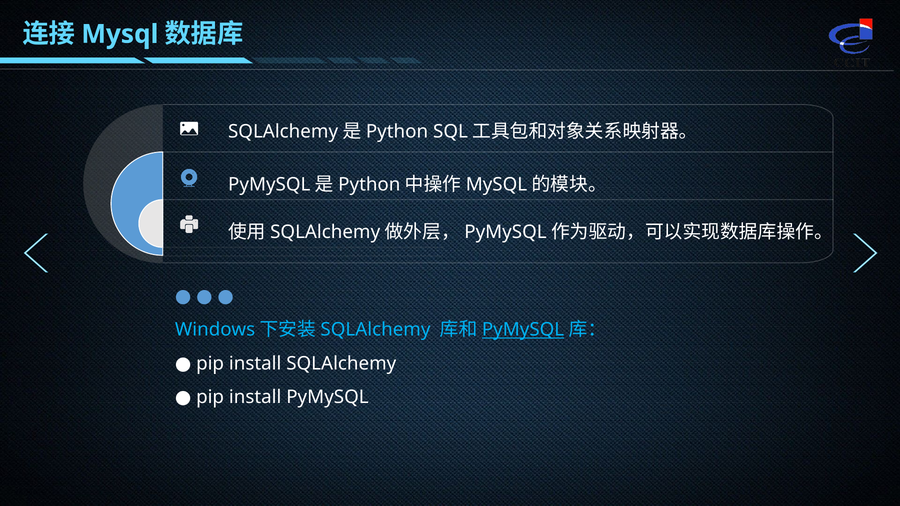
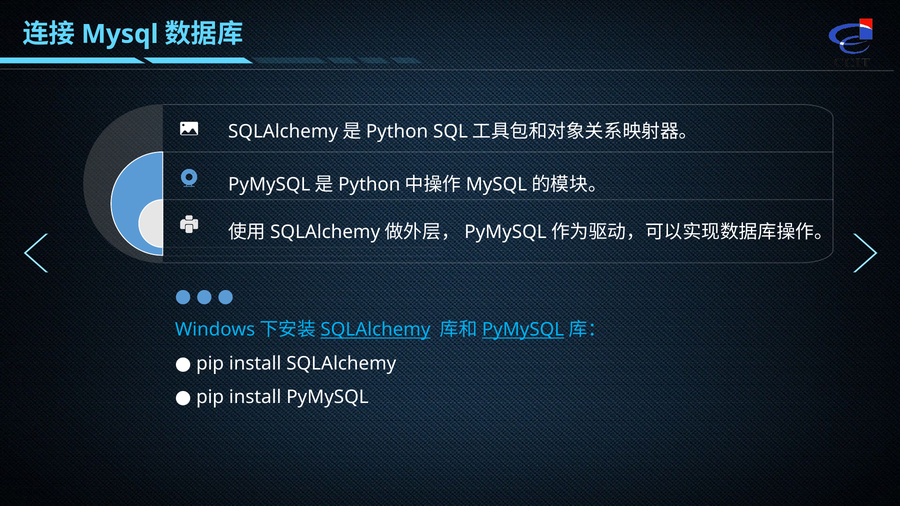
SQLAlchemy at (375, 330) underline: none -> present
